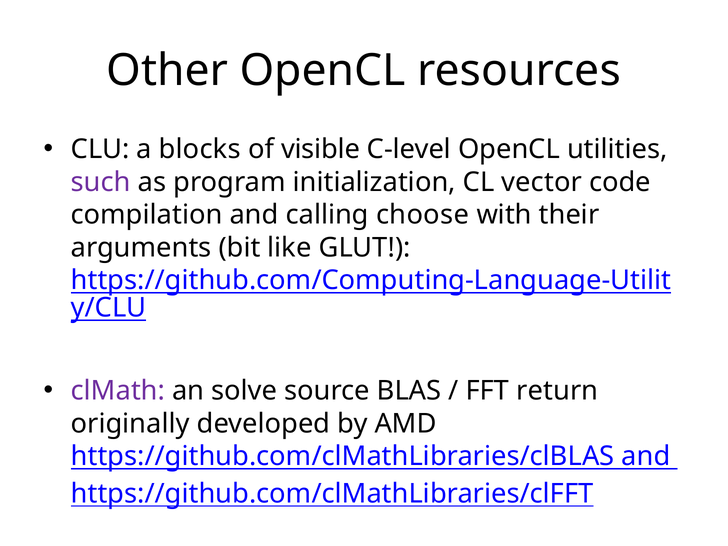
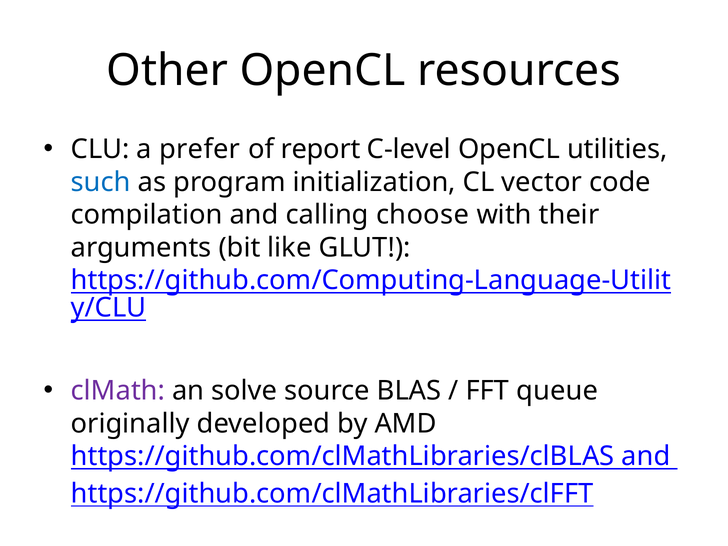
blocks: blocks -> prefer
visible: visible -> report
such colour: purple -> blue
return: return -> queue
